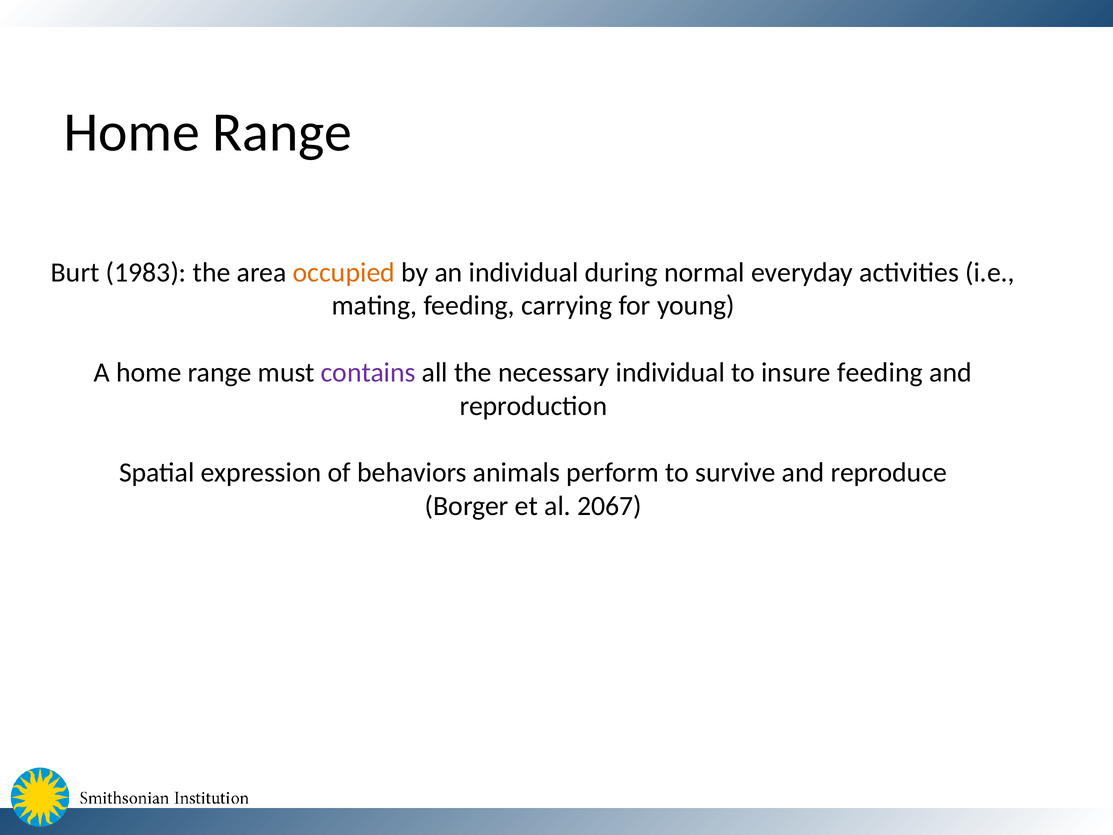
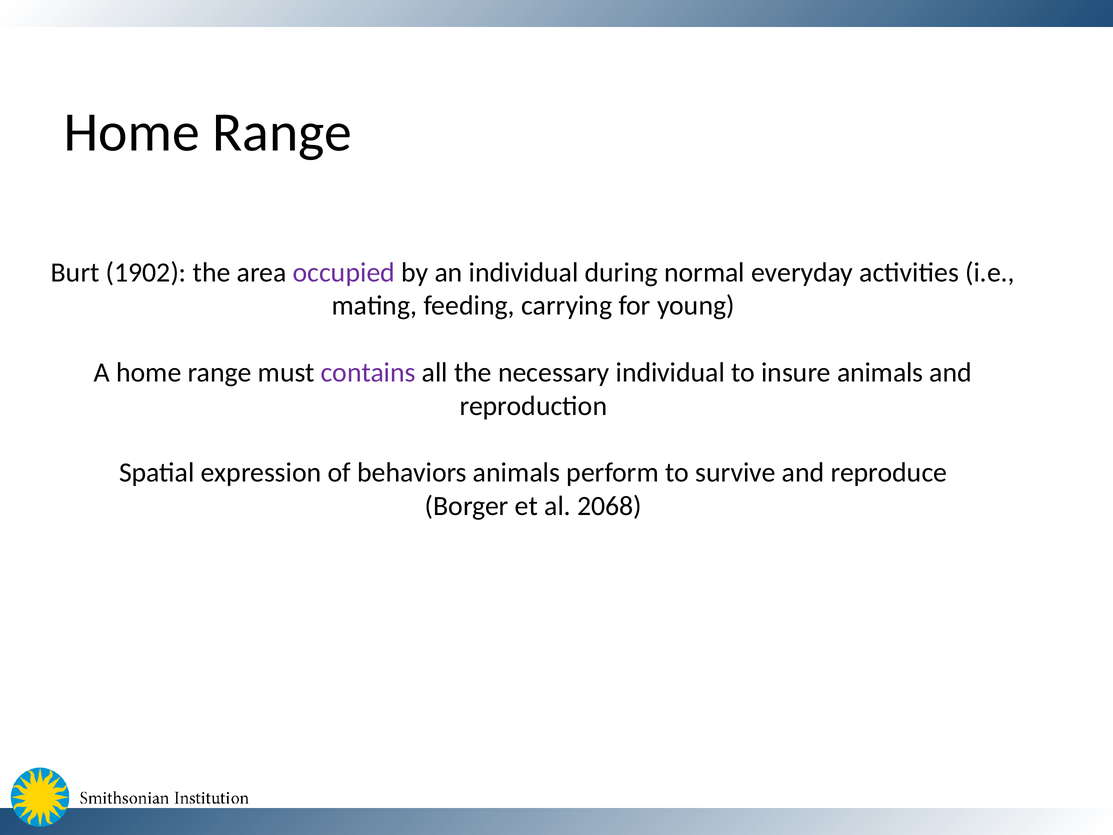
1983: 1983 -> 1902
occupied colour: orange -> purple
insure feeding: feeding -> animals
2067: 2067 -> 2068
